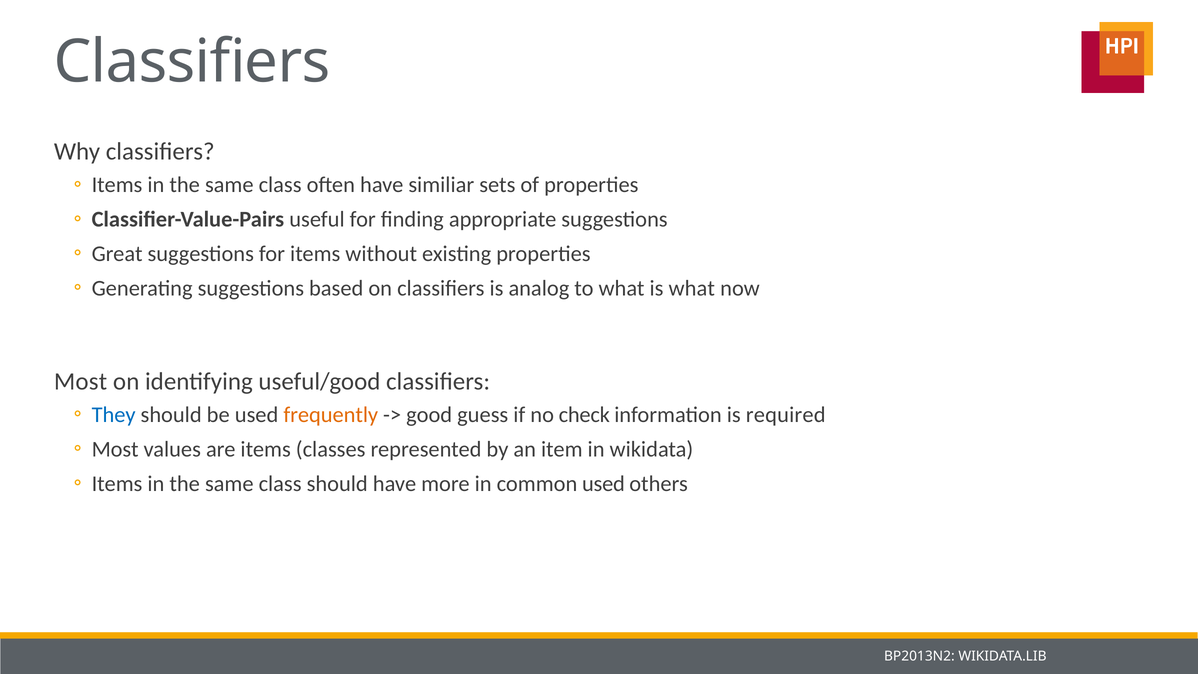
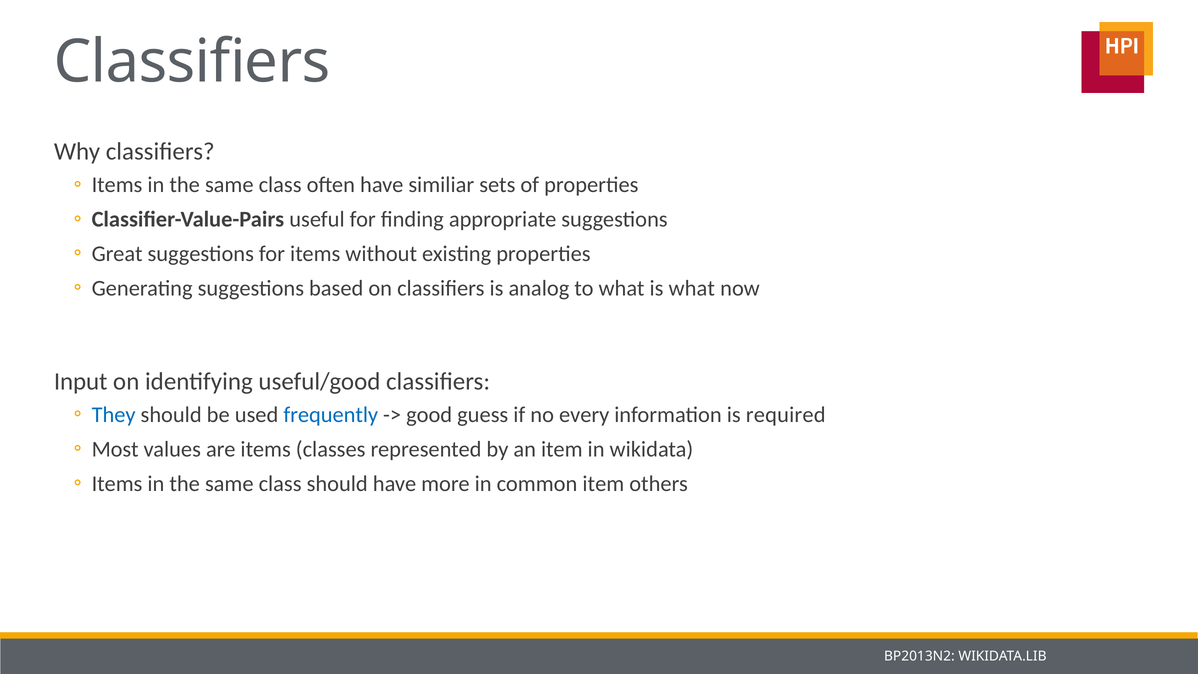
Most at (81, 381): Most -> Input
frequently colour: orange -> blue
check: check -> every
common used: used -> item
